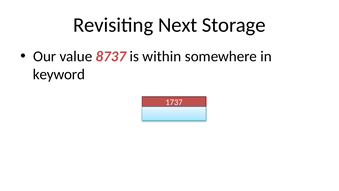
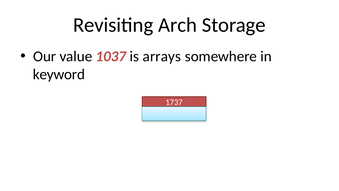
Next: Next -> Arch
8737: 8737 -> 1037
within: within -> arrays
